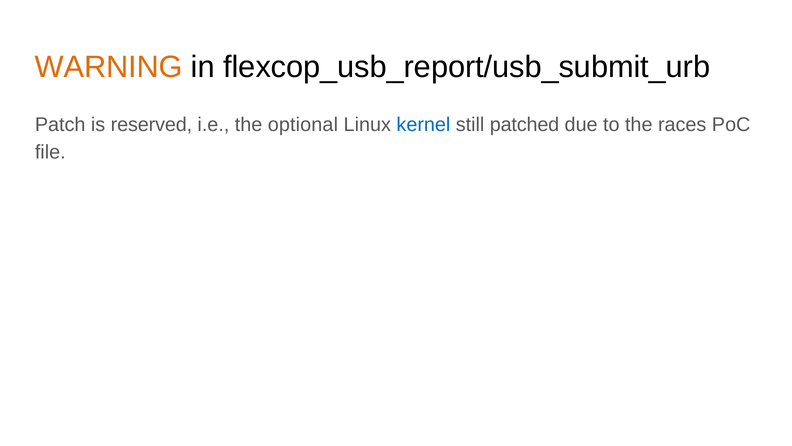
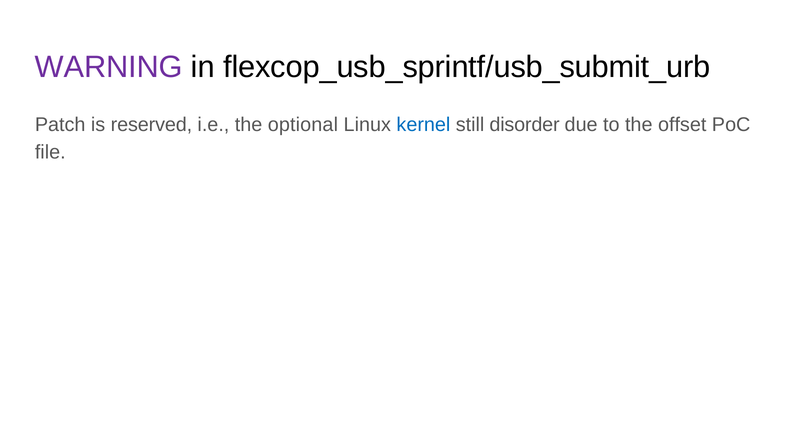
WARNING colour: orange -> purple
flexcop_usb_report/usb_submit_urb: flexcop_usb_report/usb_submit_urb -> flexcop_usb_sprintf/usb_submit_urb
patched: patched -> disorder
races: races -> offset
